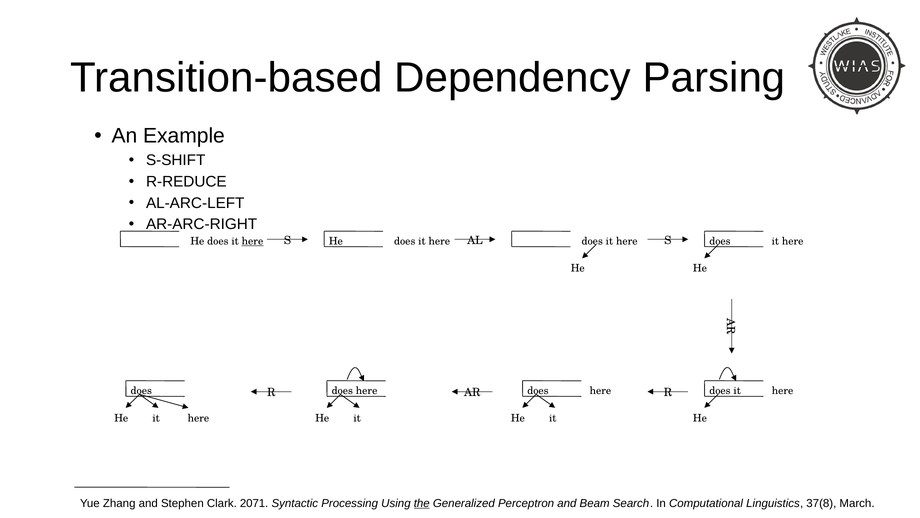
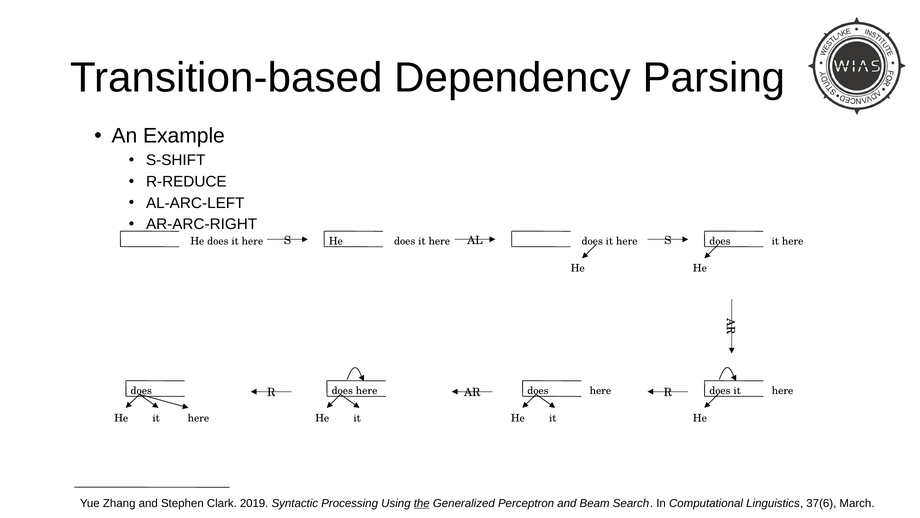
here at (252, 241) underline: present -> none
2071: 2071 -> 2019
37(8: 37(8 -> 37(6
